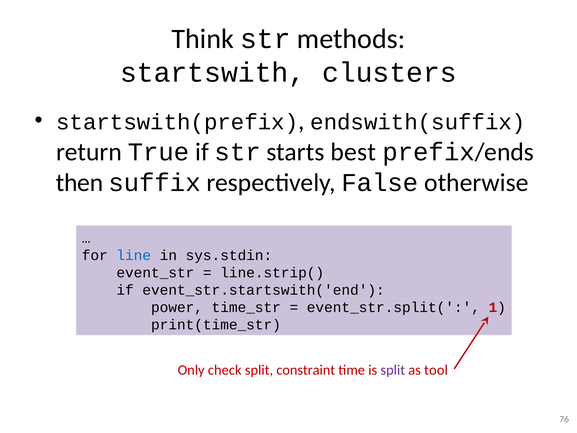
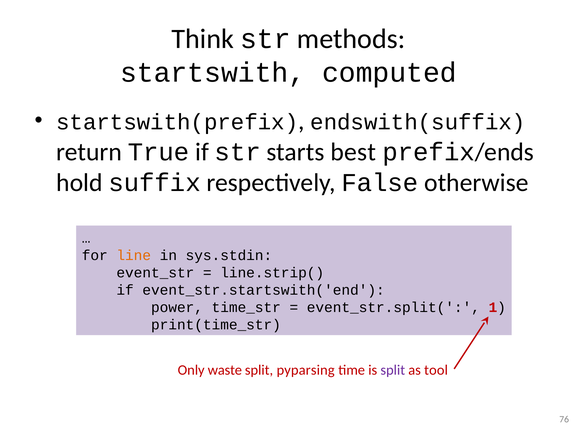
clusters: clusters -> computed
then: then -> hold
line colour: blue -> orange
check: check -> waste
constraint: constraint -> pyparsing
